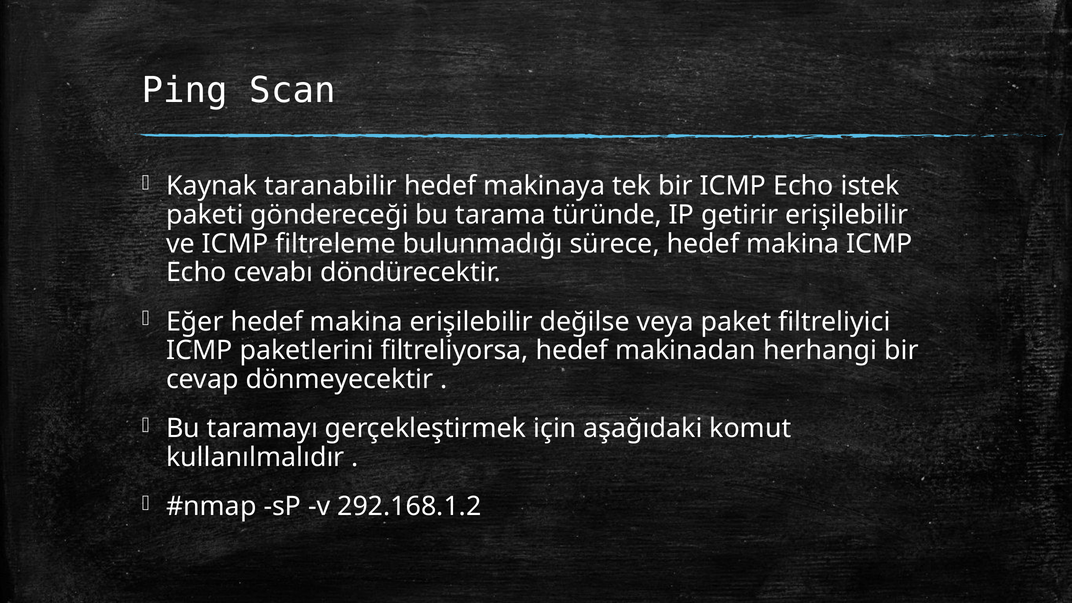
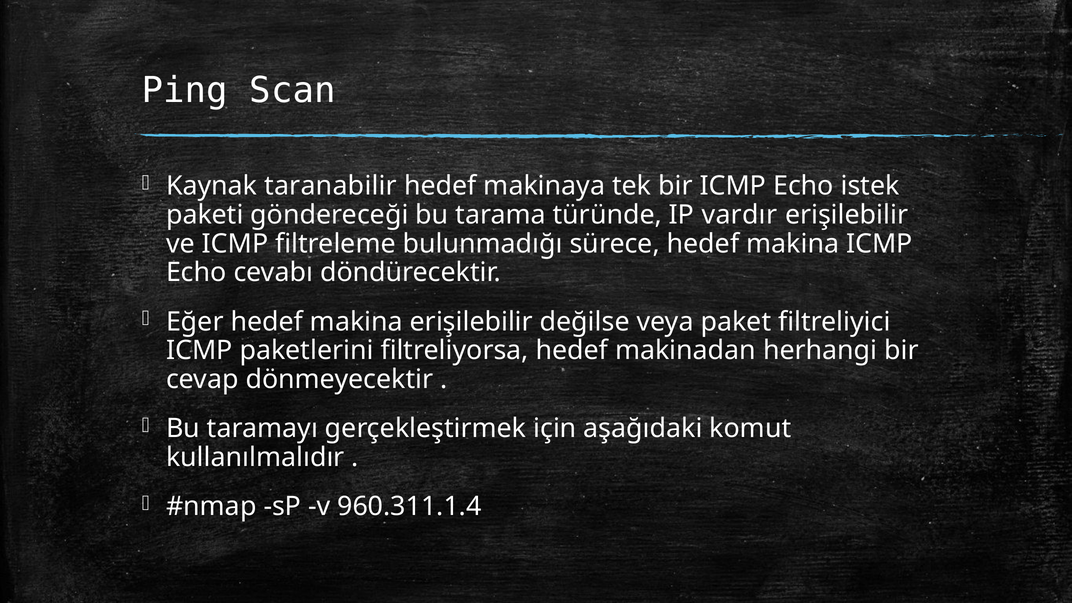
getirir: getirir -> vardır
292.168.1.2: 292.168.1.2 -> 960.311.1.4
